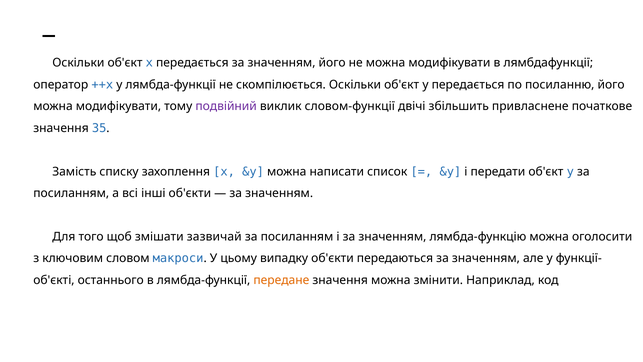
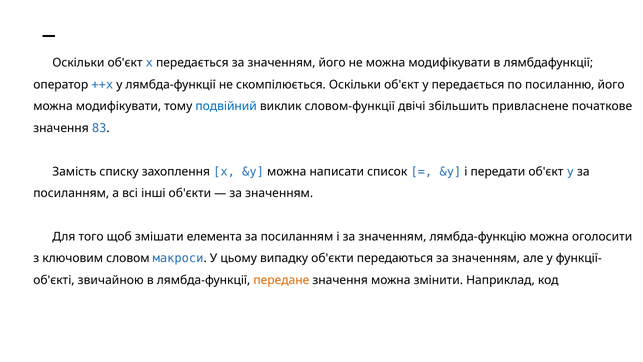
подвійний colour: purple -> blue
35: 35 -> 83
зазвичай: зазвичай -> елемента
останнього: останнього -> звичайною
